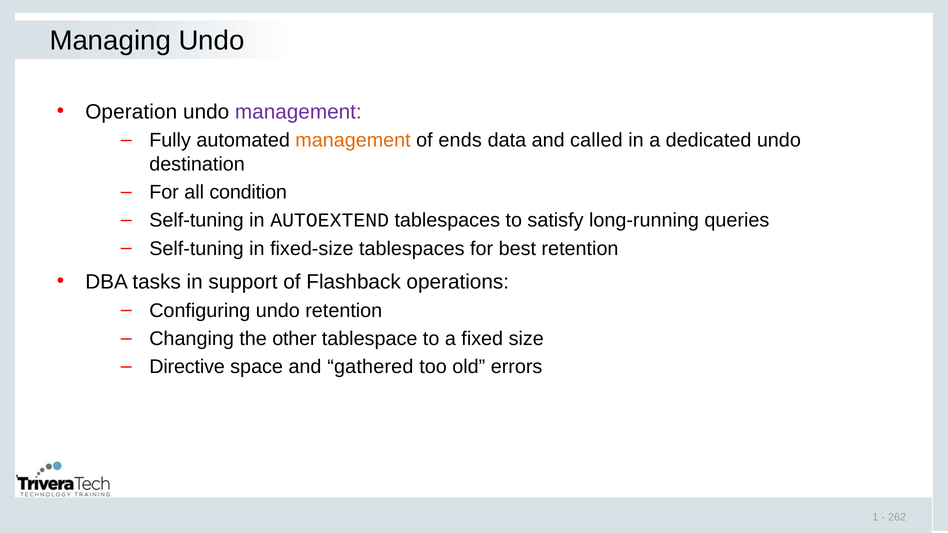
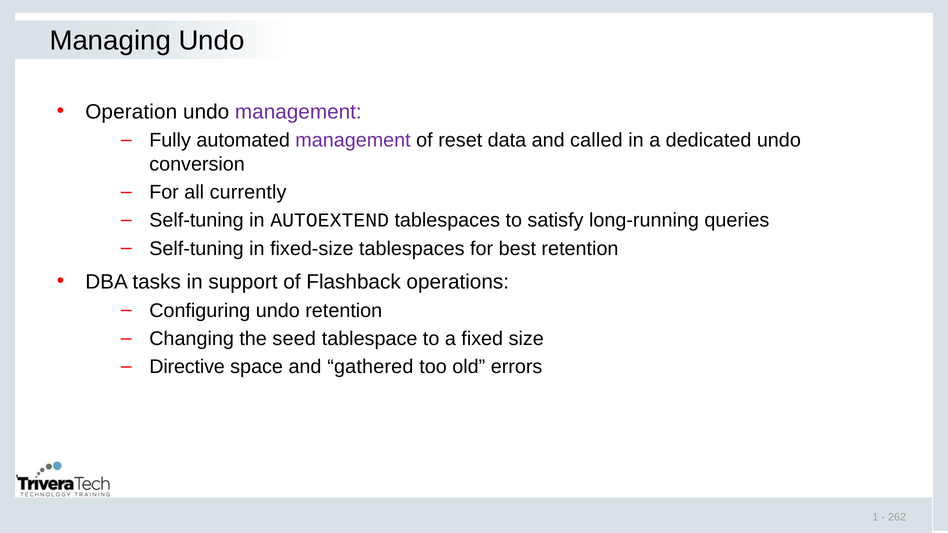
management at (353, 141) colour: orange -> purple
ends: ends -> reset
destination: destination -> conversion
condition: condition -> currently
other: other -> seed
